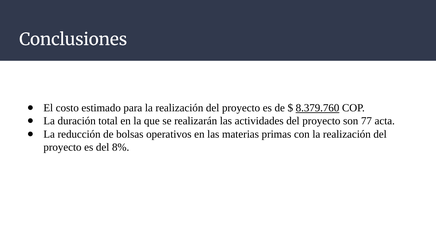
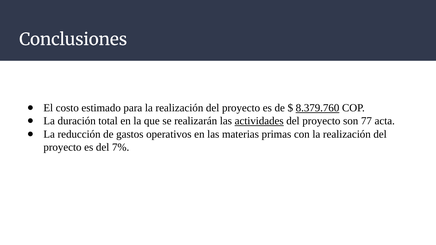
actividades underline: none -> present
bolsas: bolsas -> gastos
8%: 8% -> 7%
